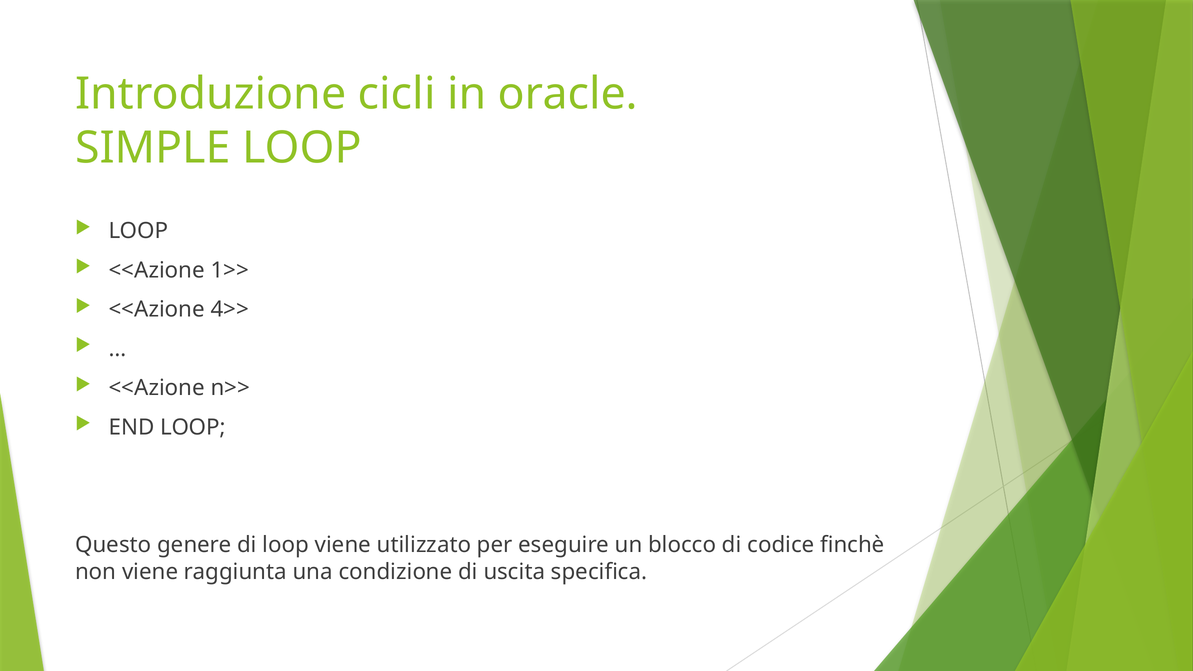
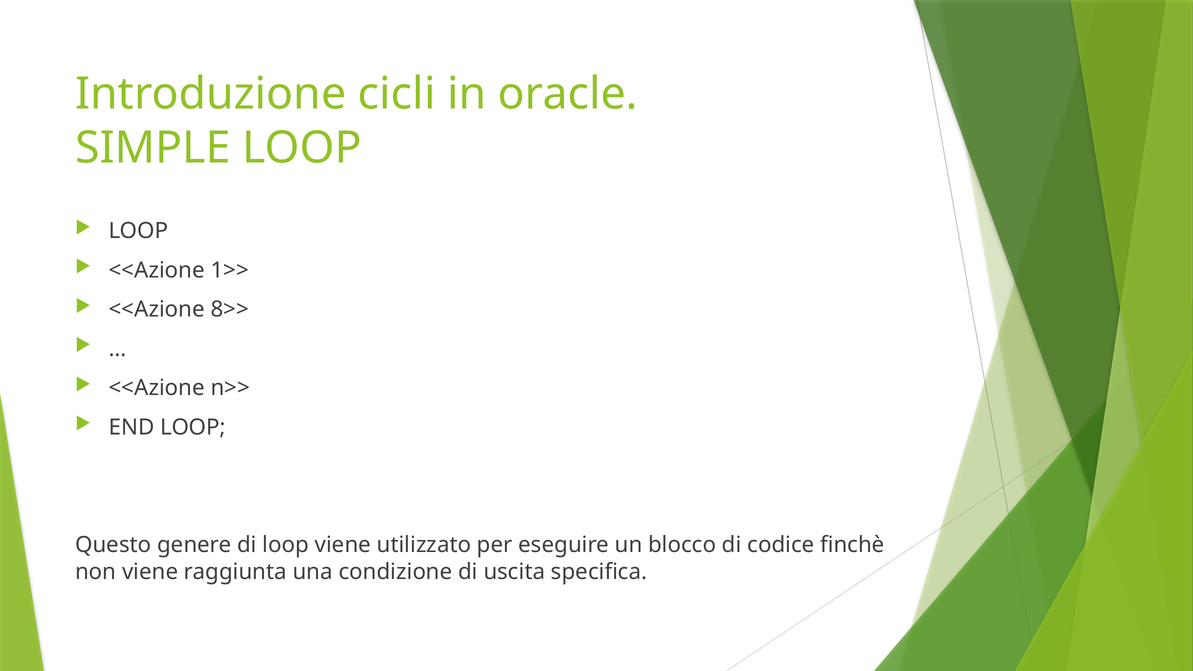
4>>: 4>> -> 8>>
